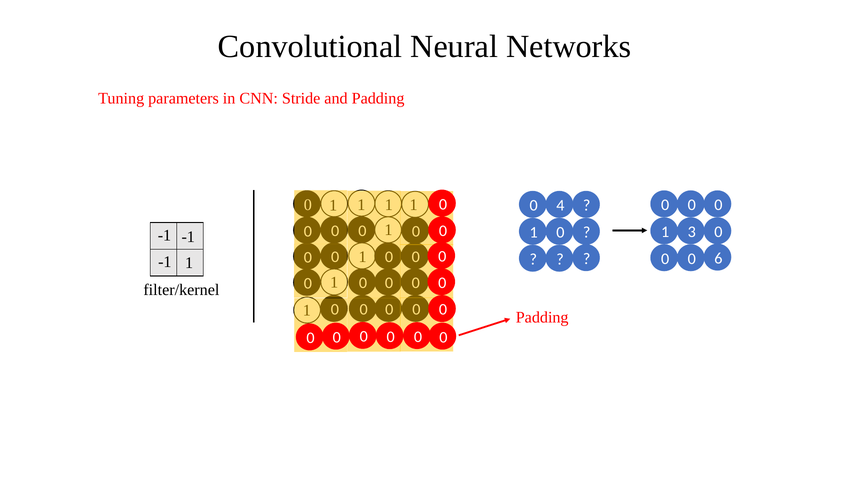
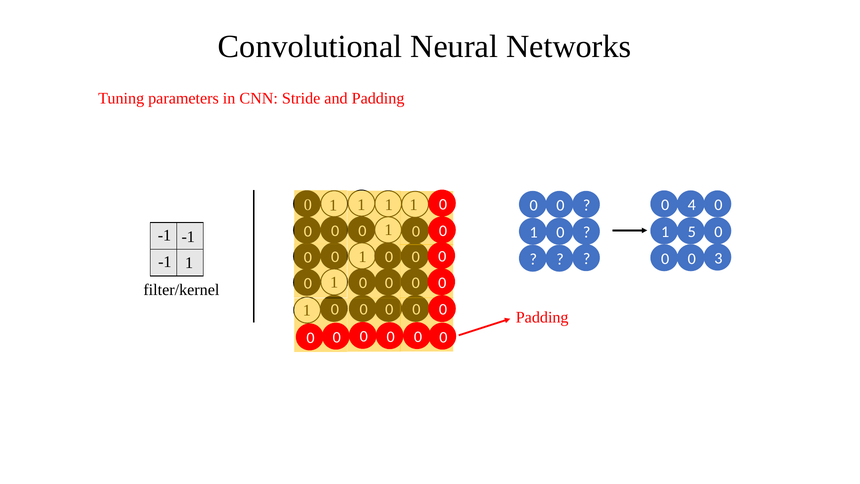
0 at (692, 205): 0 -> 4
4 at (560, 205): 4 -> 0
3: 3 -> 5
6: 6 -> 3
